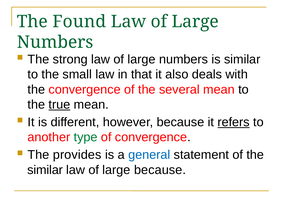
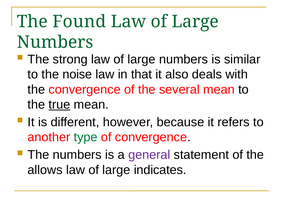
small: small -> noise
refers underline: present -> none
The provides: provides -> numbers
general colour: blue -> purple
similar at (45, 170): similar -> allows
large because: because -> indicates
